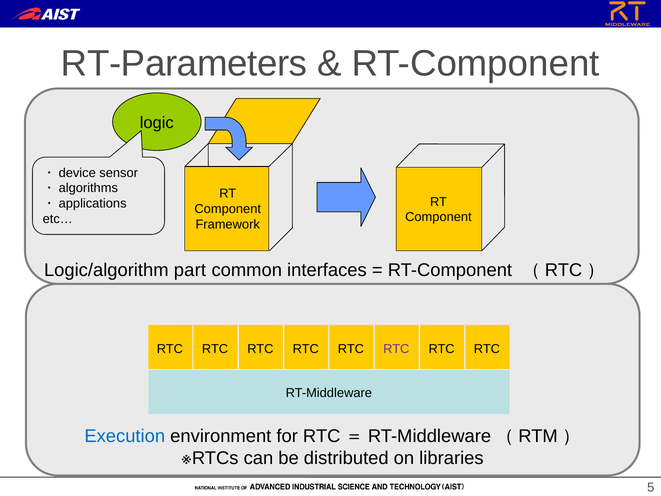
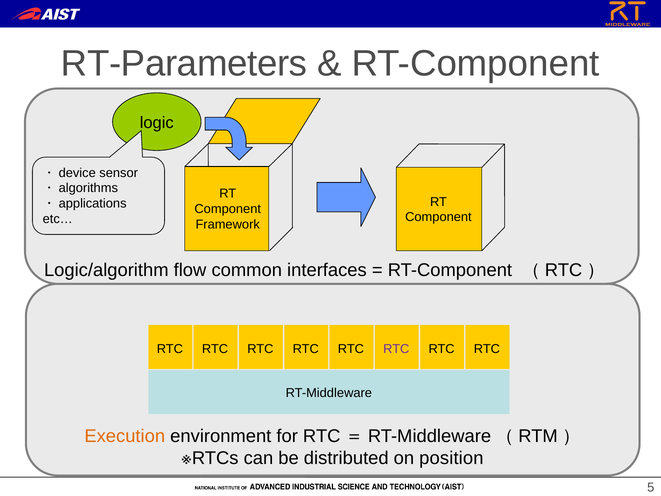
part: part -> flow
Execution colour: blue -> orange
libraries: libraries -> position
